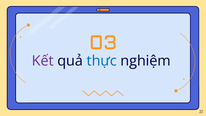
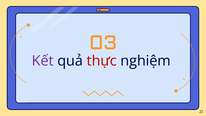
thực colour: blue -> red
